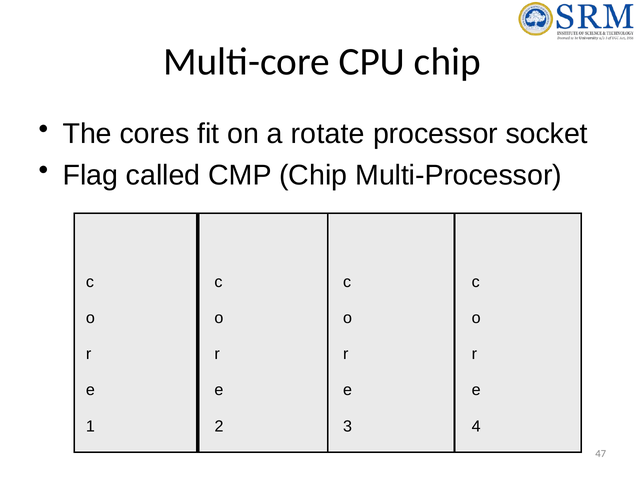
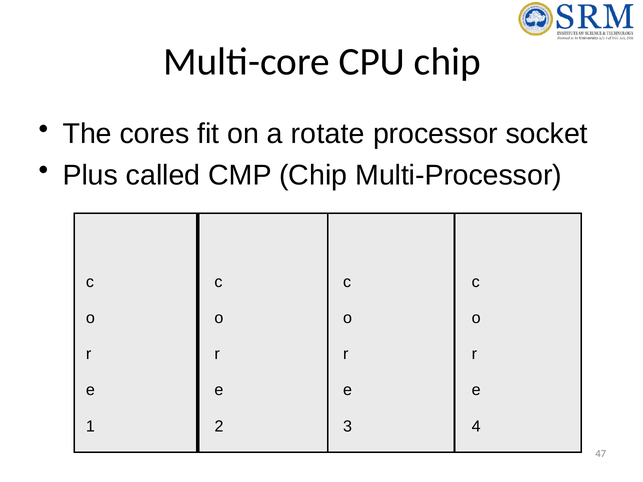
Flag: Flag -> Plus
